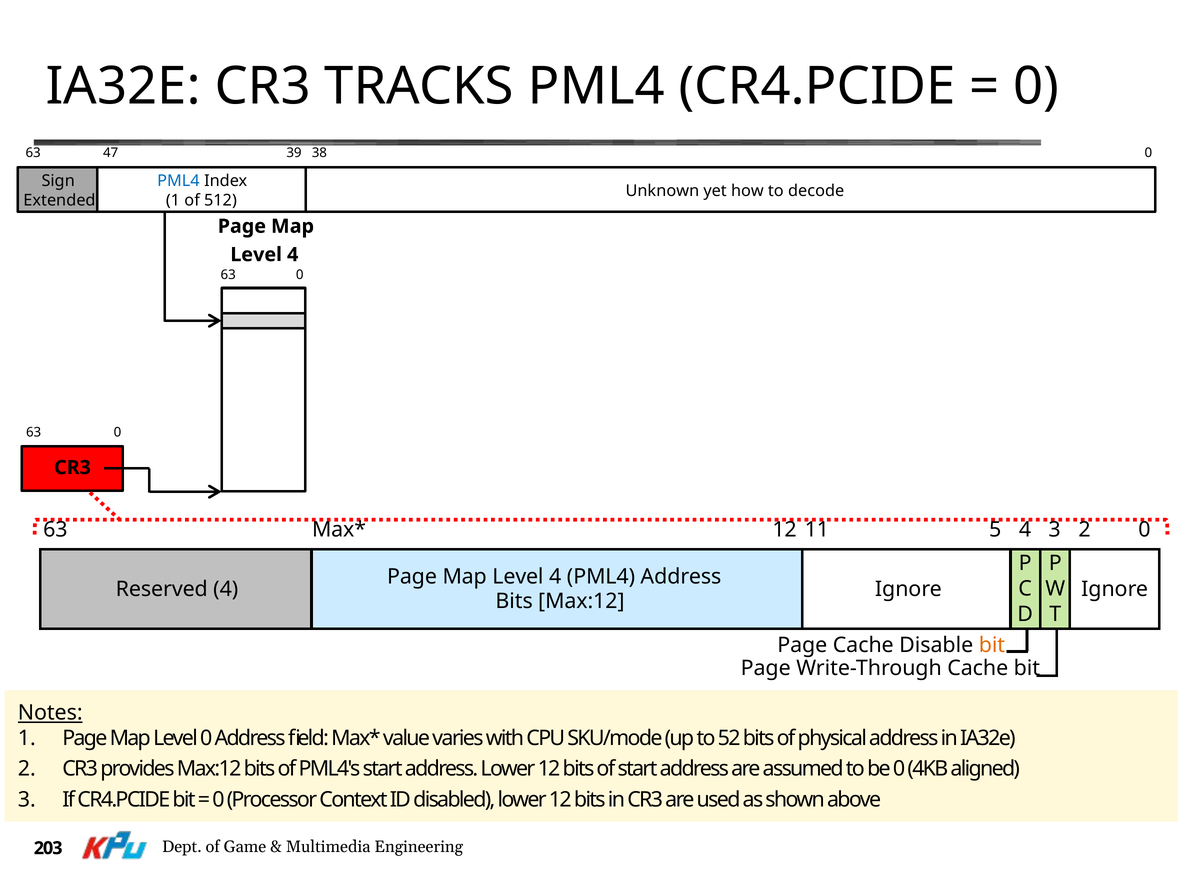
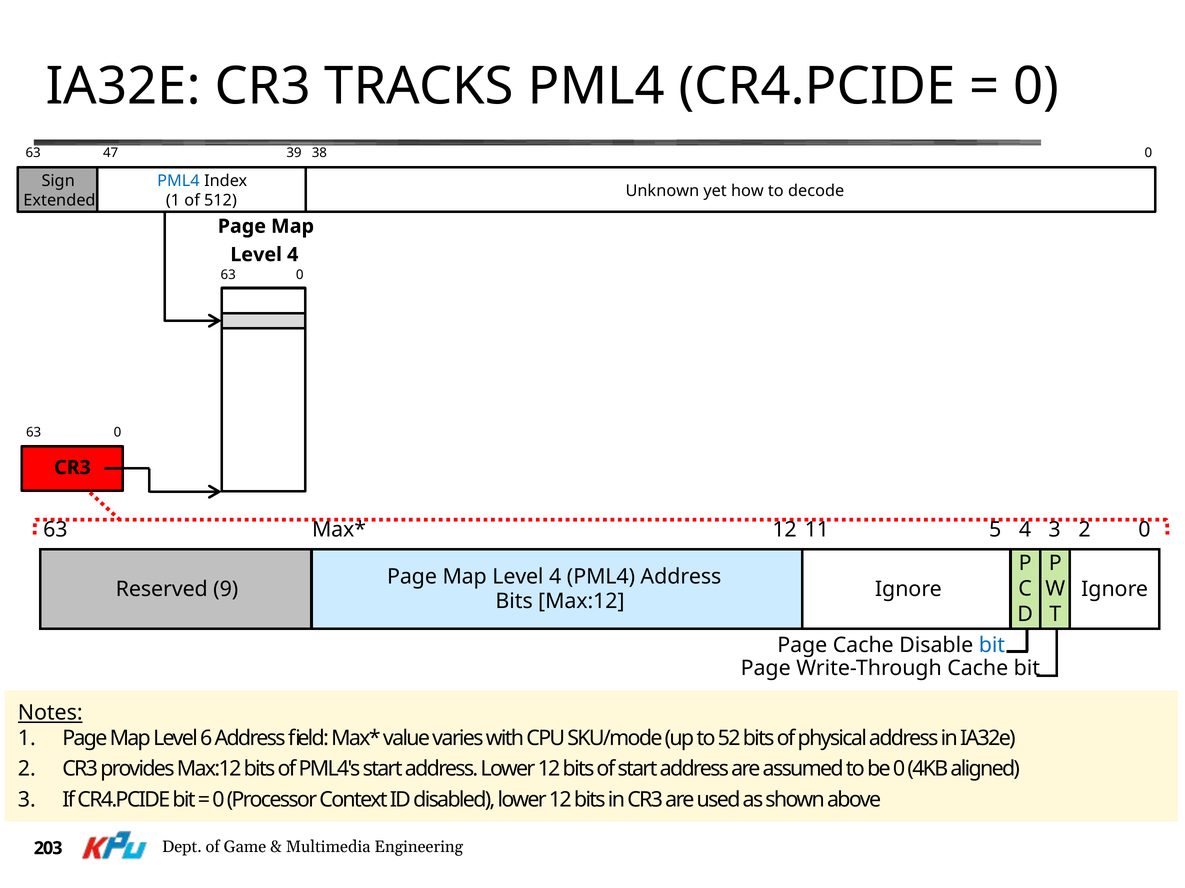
Reserved 4: 4 -> 9
bit at (992, 646) colour: orange -> blue
Level 0: 0 -> 6
